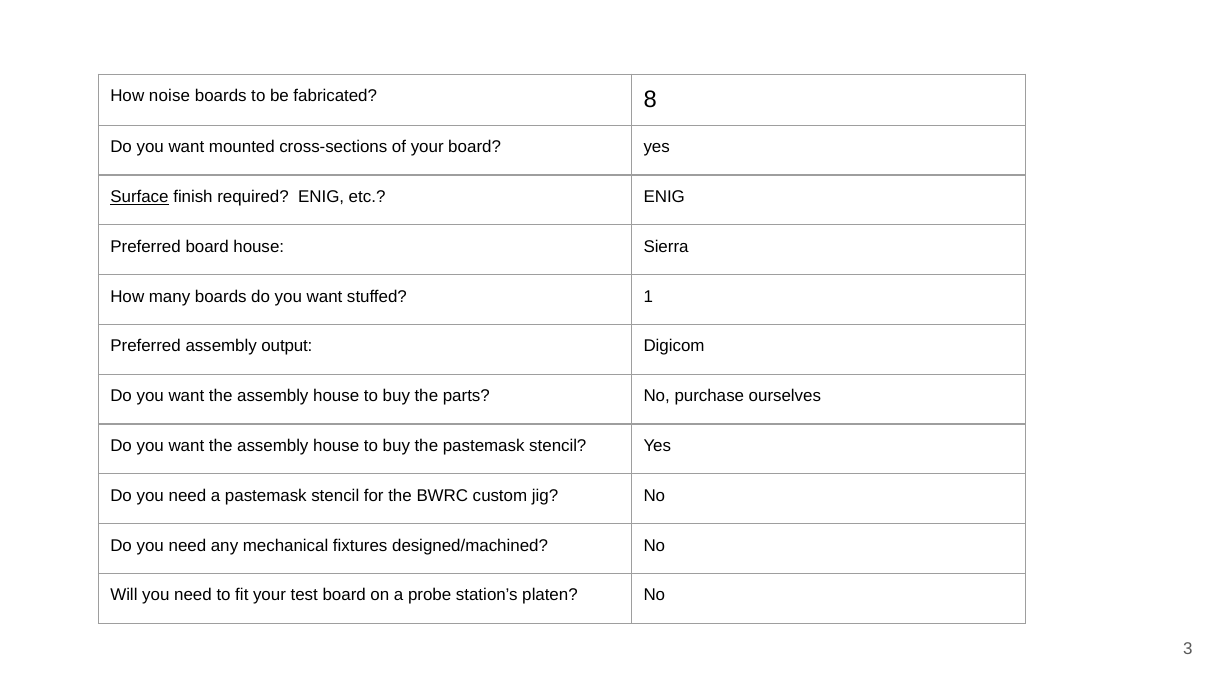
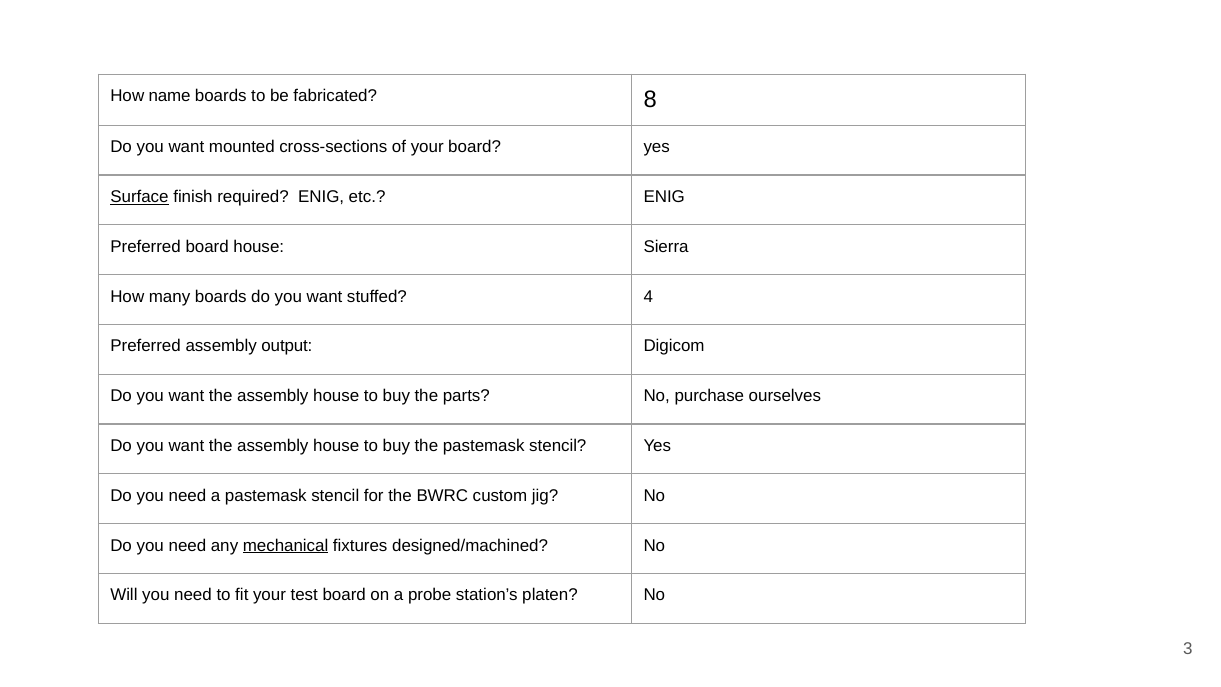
noise: noise -> name
1: 1 -> 4
mechanical underline: none -> present
